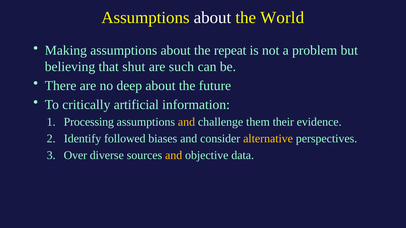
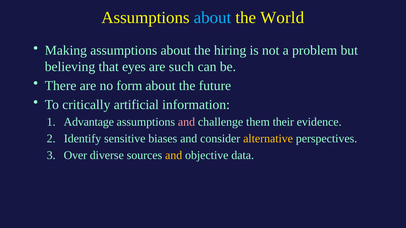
about at (212, 18) colour: white -> light blue
repeat: repeat -> hiring
shut: shut -> eyes
deep: deep -> form
Processing: Processing -> Advantage
and at (186, 122) colour: yellow -> pink
followed: followed -> sensitive
